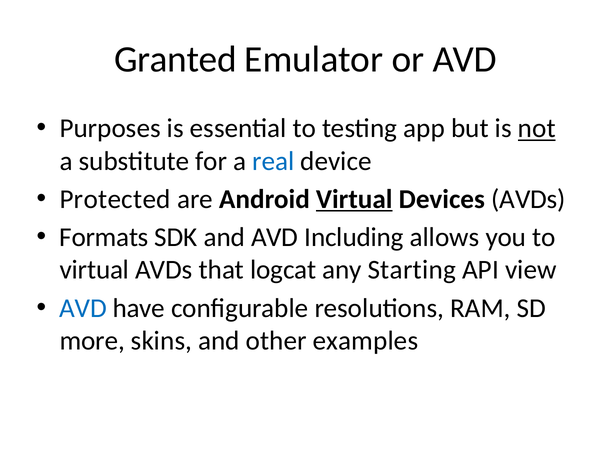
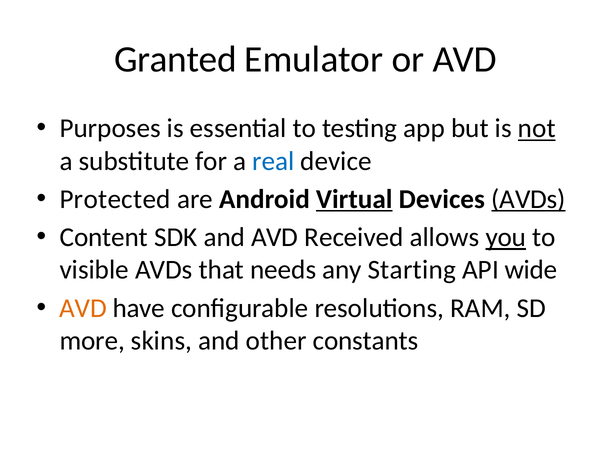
AVDs at (528, 199) underline: none -> present
Formats: Formats -> Content
Including: Including -> Received
you underline: none -> present
virtual at (94, 270): virtual -> visible
logcat: logcat -> needs
view: view -> wide
AVD at (83, 308) colour: blue -> orange
examples: examples -> constants
